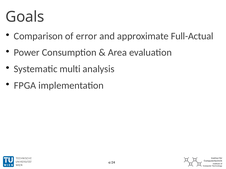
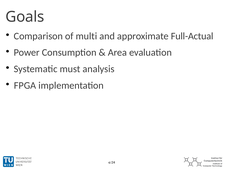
error: error -> multi
multi: multi -> must
